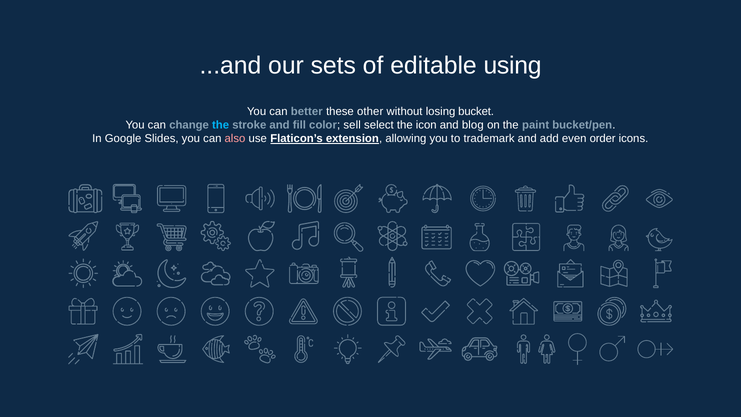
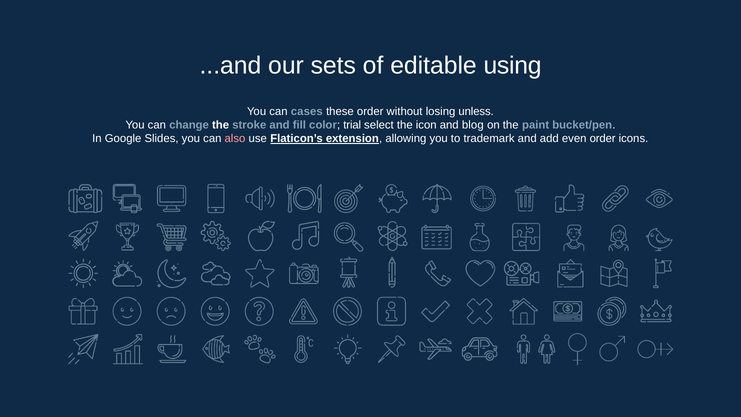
better: better -> cases
these other: other -> order
bucket: bucket -> unless
the at (221, 125) colour: light blue -> white
sell: sell -> trial
